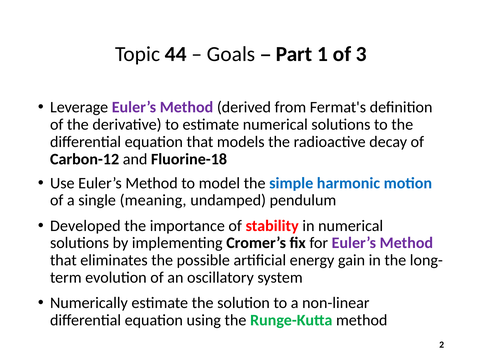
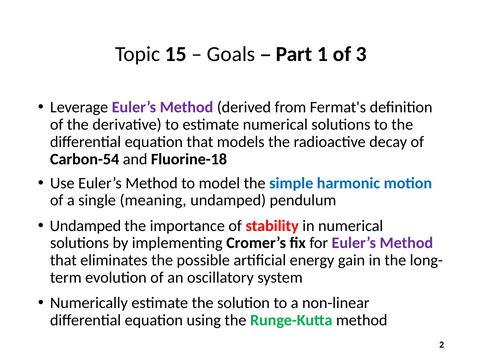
44: 44 -> 15
Carbon-12: Carbon-12 -> Carbon-54
Developed at (85, 226): Developed -> Undamped
